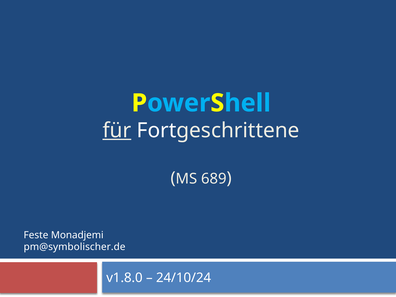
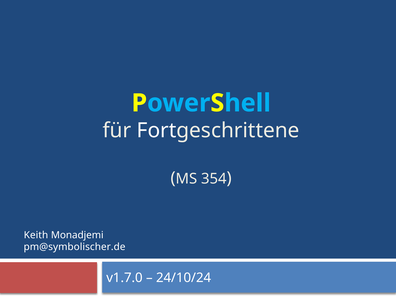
für underline: present -> none
689: 689 -> 354
Feste: Feste -> Keith
v1.8.0: v1.8.0 -> v1.7.0
